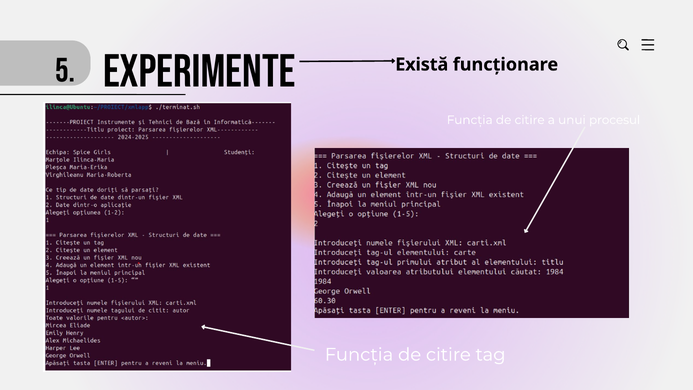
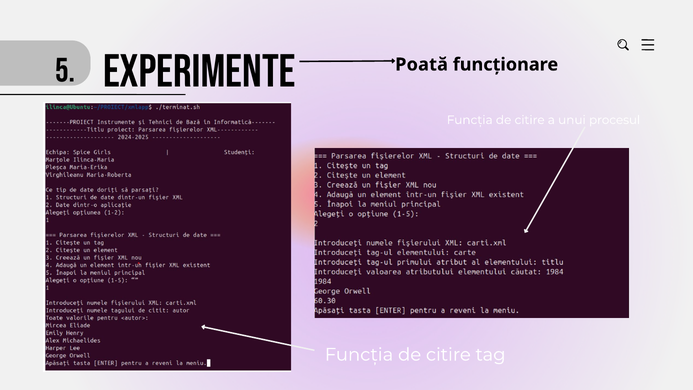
Există: Există -> Poată
